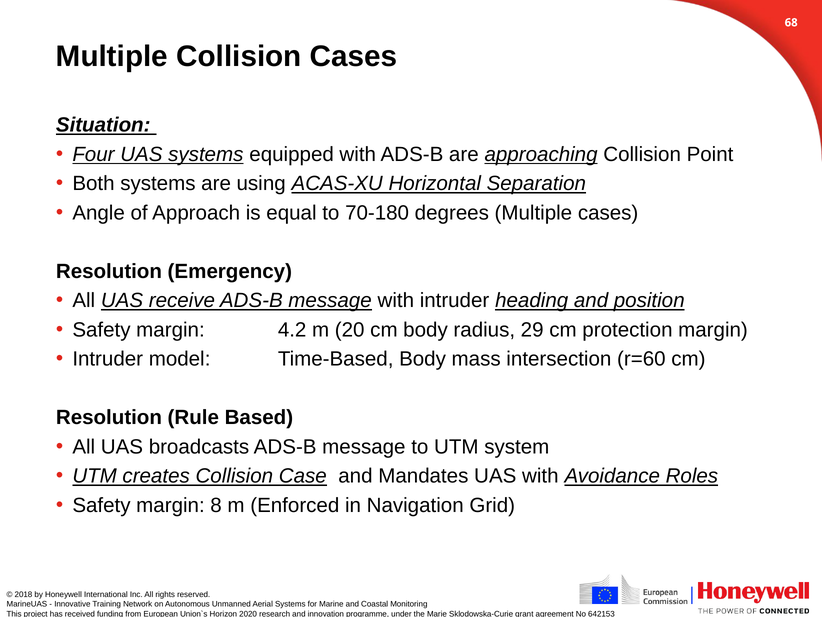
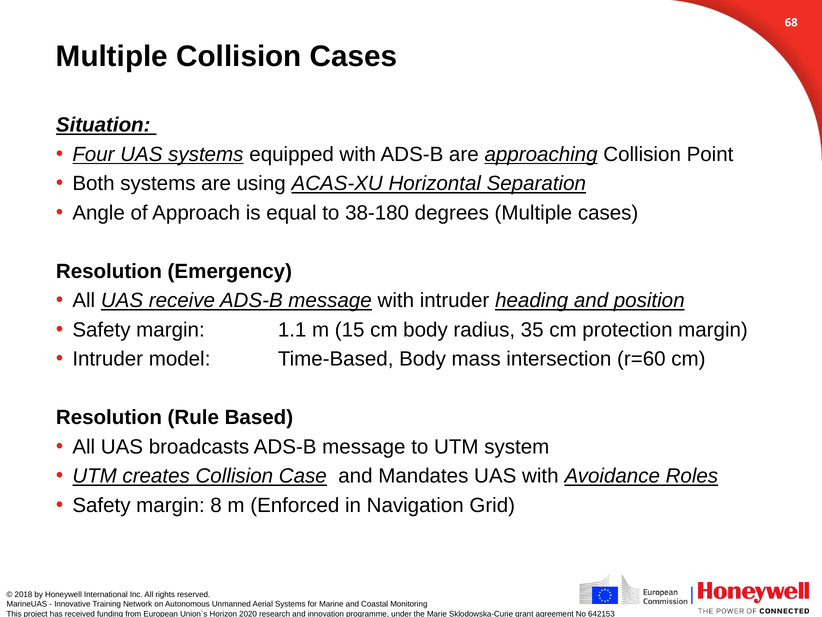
70-180: 70-180 -> 38-180
4.2: 4.2 -> 1.1
20: 20 -> 15
29: 29 -> 35
